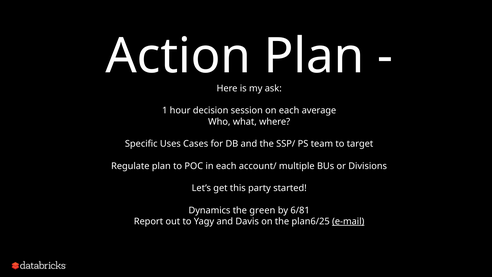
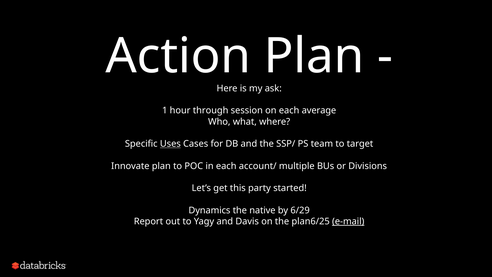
decision: decision -> through
Uses underline: none -> present
Regulate: Regulate -> Innovate
green: green -> native
6/81: 6/81 -> 6/29
